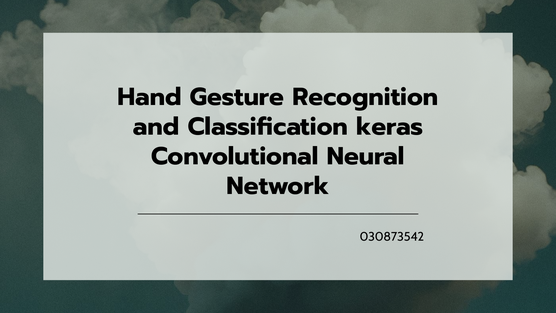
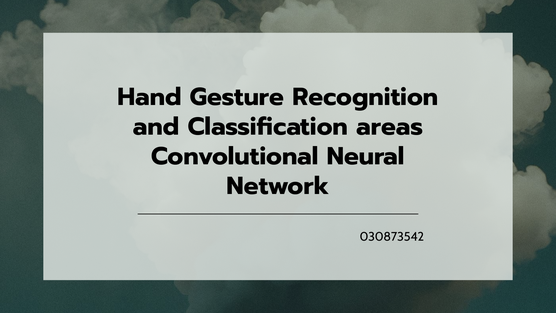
keras: keras -> areas
